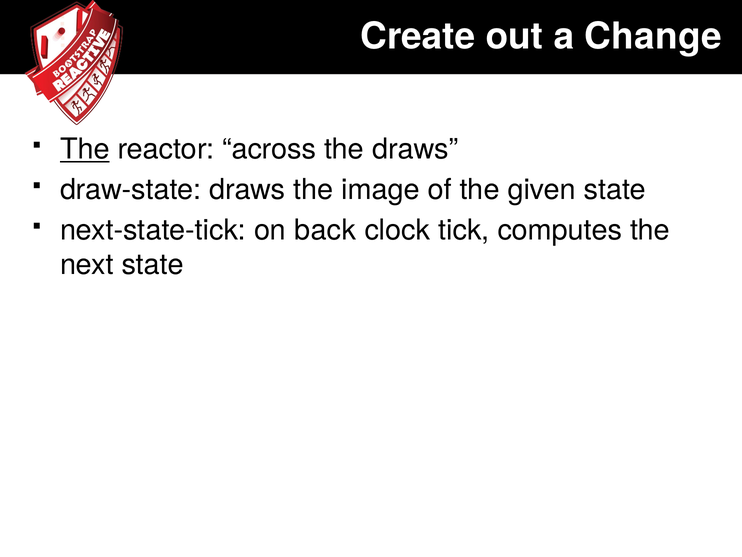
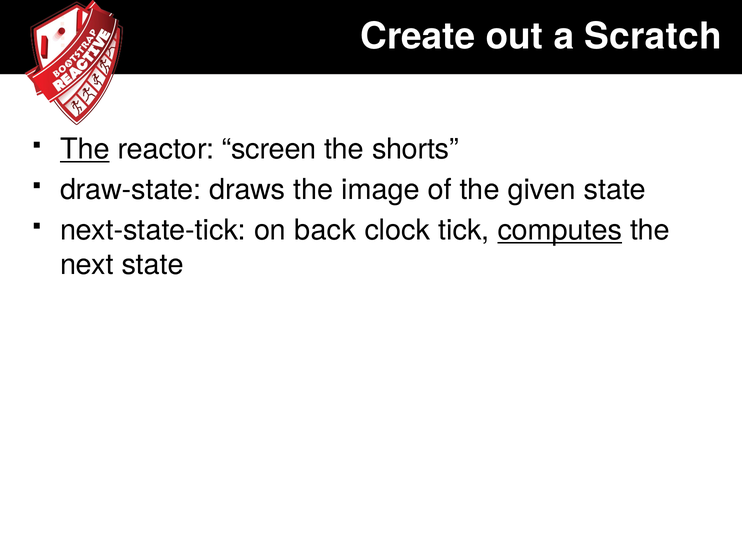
Change: Change -> Scratch
across: across -> screen
the draws: draws -> shorts
computes underline: none -> present
